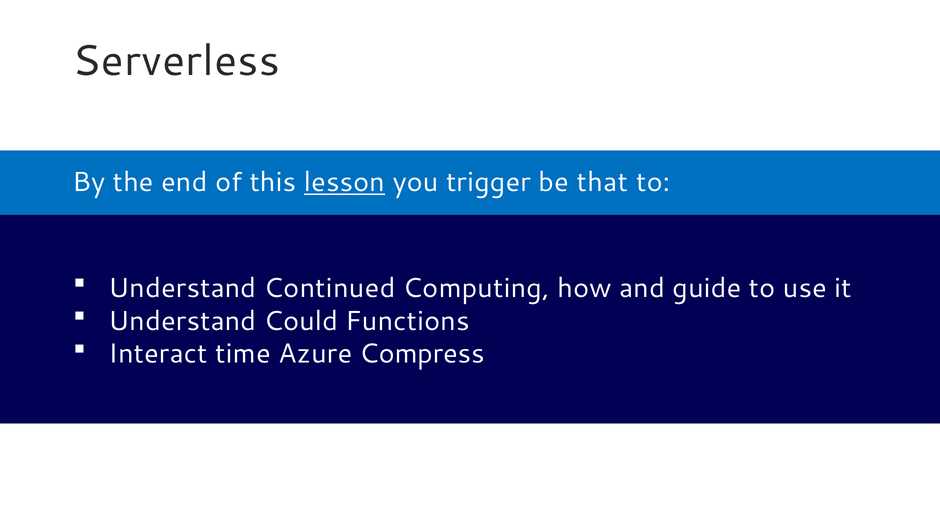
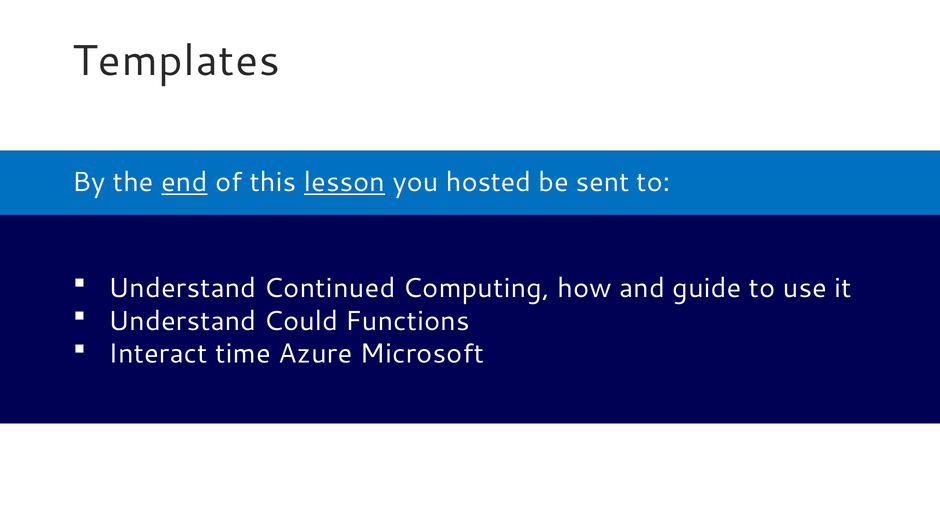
Serverless: Serverless -> Templates
end underline: none -> present
trigger: trigger -> hosted
that: that -> sent
Compress: Compress -> Microsoft
